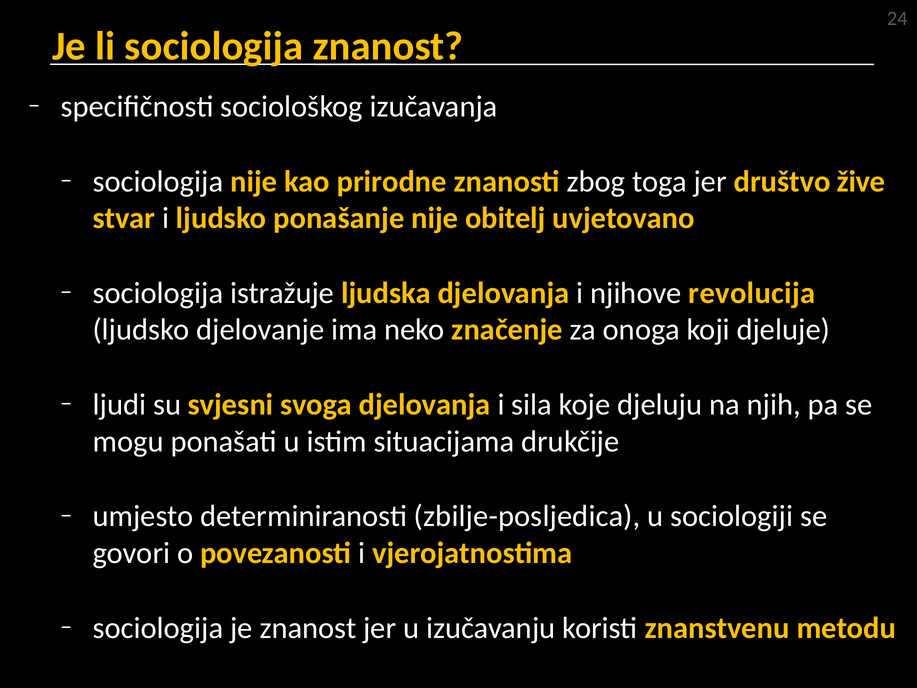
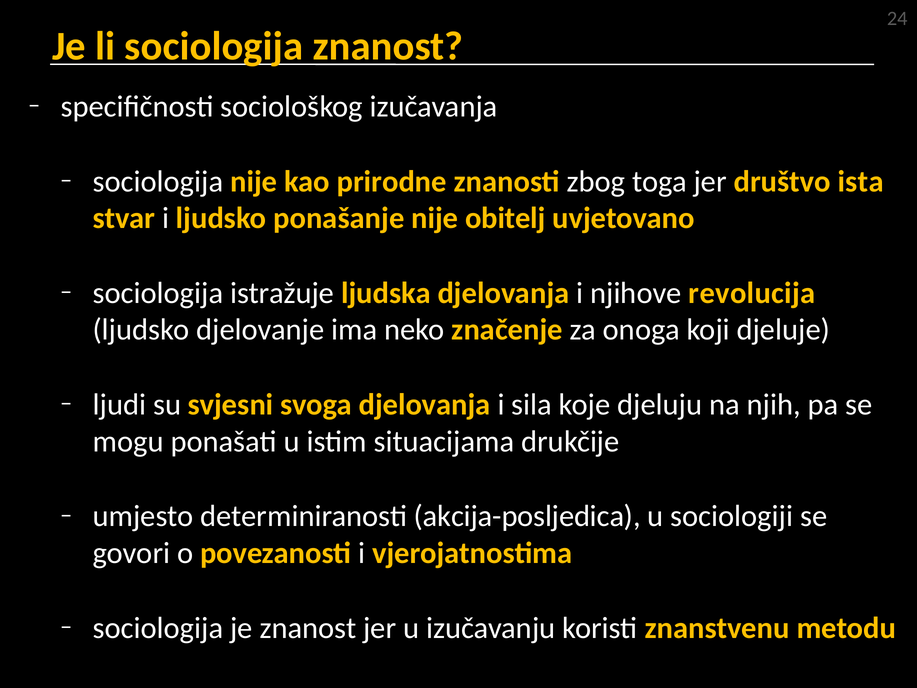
žive: žive -> ista
zbilje-posljedica: zbilje-posljedica -> akcija-posljedica
